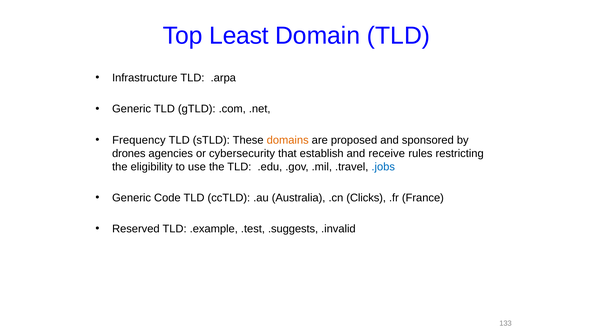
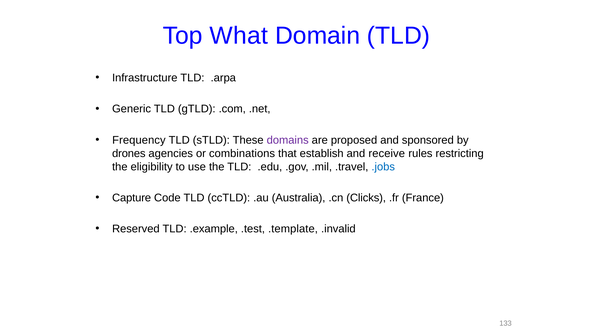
Least: Least -> What
domains colour: orange -> purple
cybersecurity: cybersecurity -> combinations
Generic at (132, 198): Generic -> Capture
.suggests: .suggests -> .template
